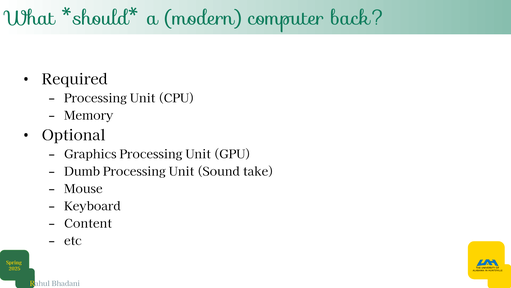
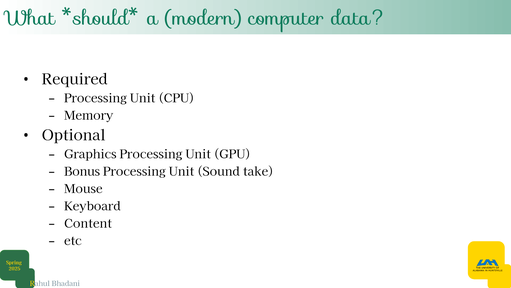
back: back -> data
Dumb: Dumb -> Bonus
